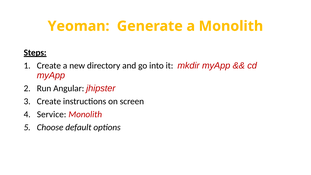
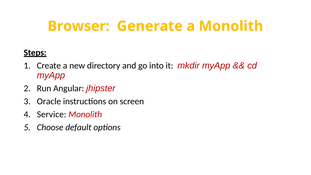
Yeoman: Yeoman -> Browser
Create at (49, 101): Create -> Oracle
